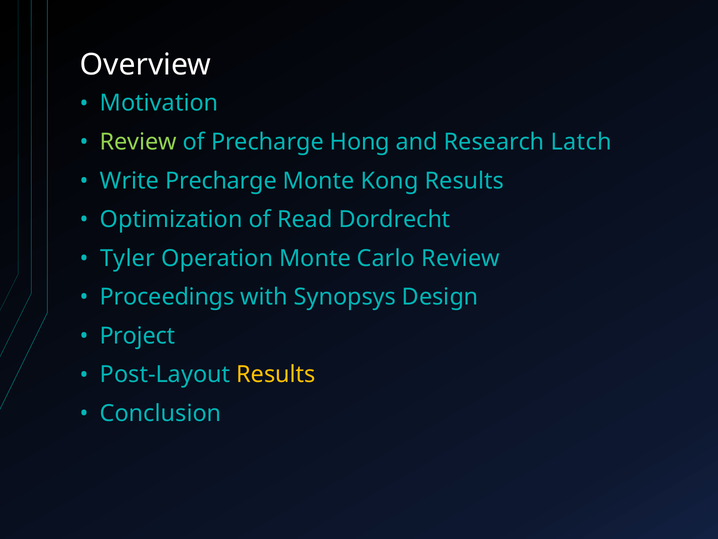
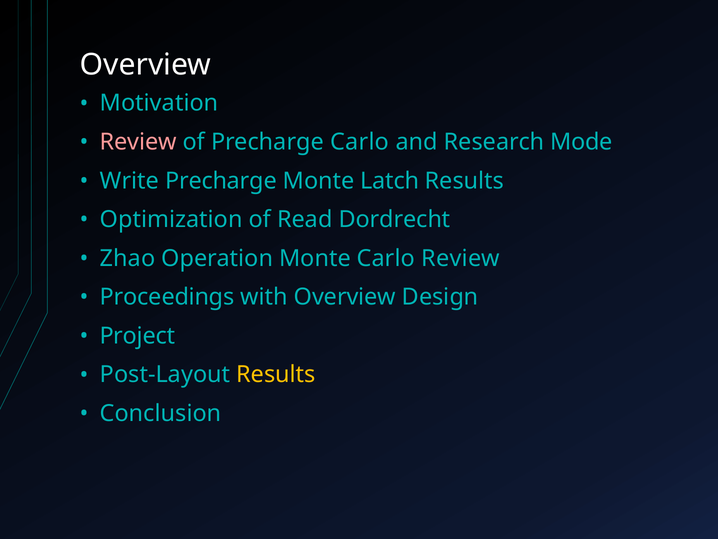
Review at (138, 142) colour: light green -> pink
Precharge Hong: Hong -> Carlo
Latch: Latch -> Mode
Kong: Kong -> Latch
Tyler: Tyler -> Zhao
with Synopsys: Synopsys -> Overview
